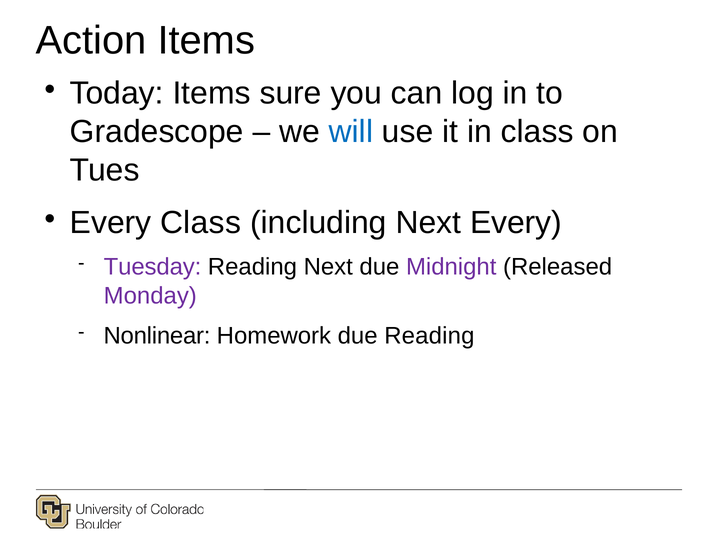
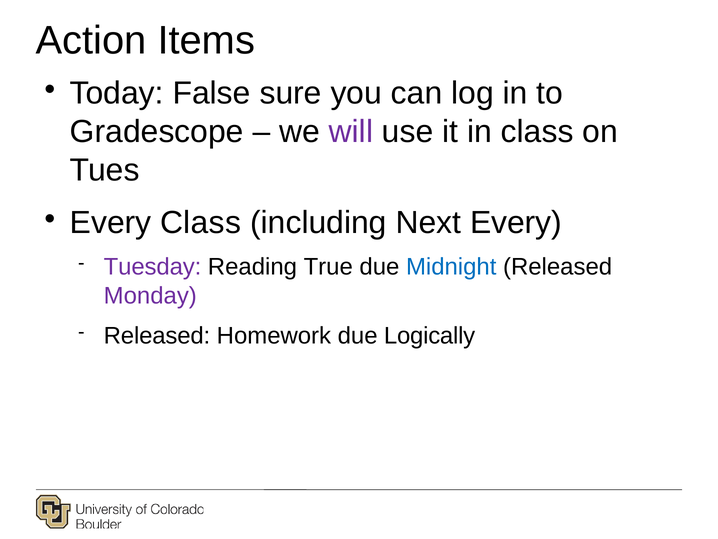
Today Items: Items -> False
will colour: blue -> purple
Reading Next: Next -> True
Midnight colour: purple -> blue
Nonlinear at (157, 335): Nonlinear -> Released
due Reading: Reading -> Logically
